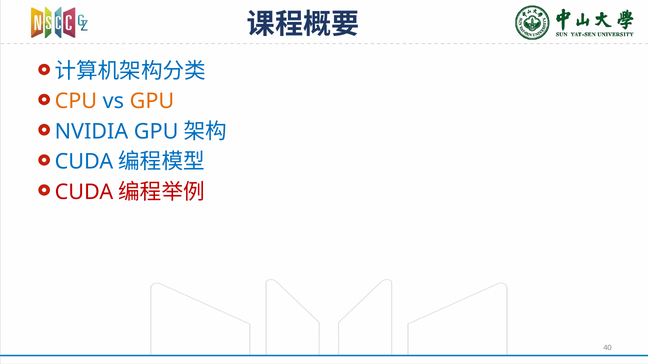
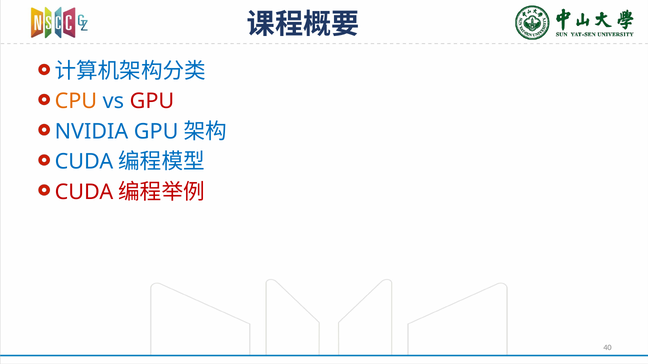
GPU at (152, 101) colour: orange -> red
